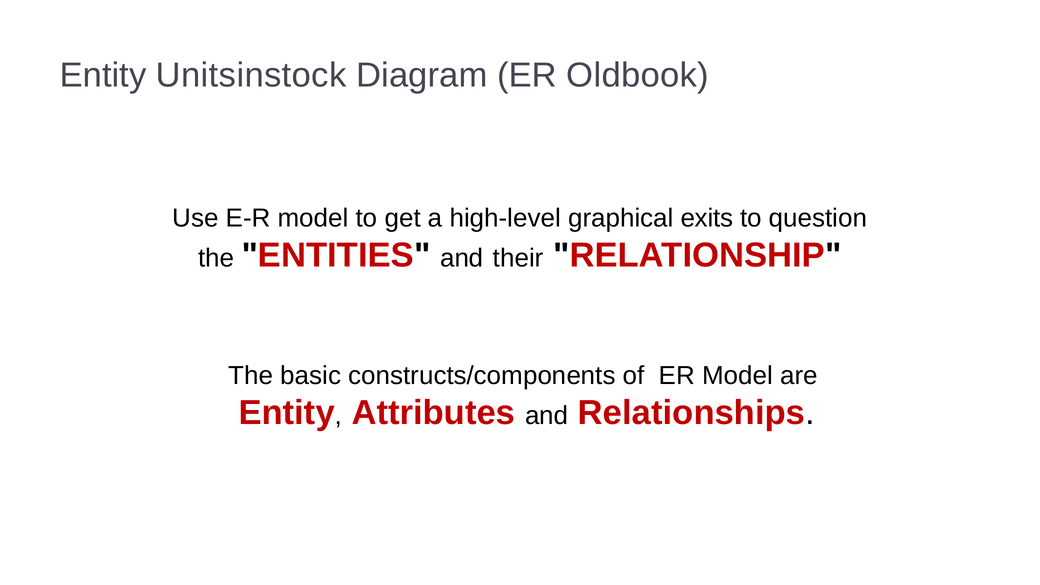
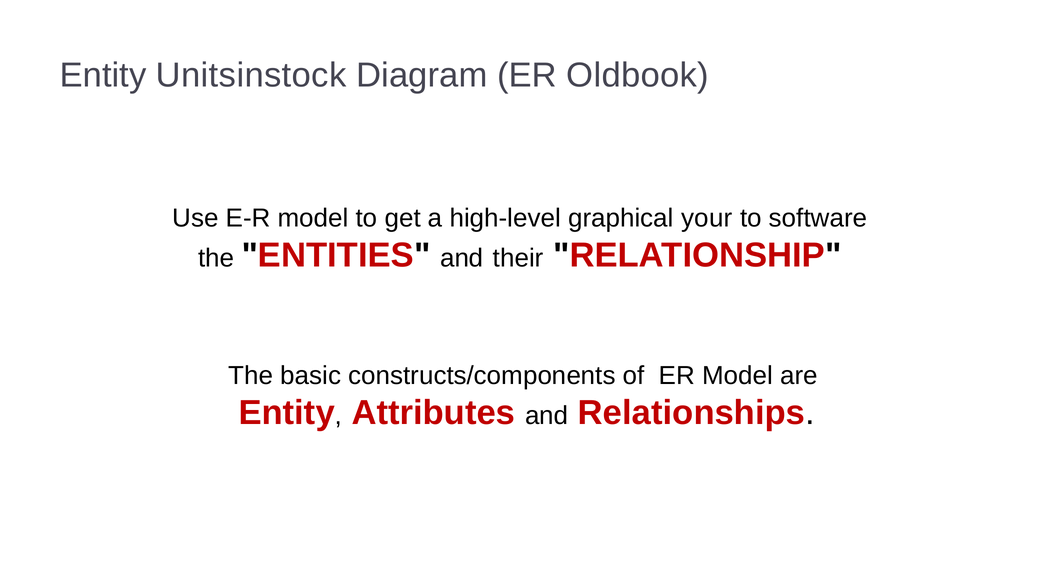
exits: exits -> your
question: question -> software
